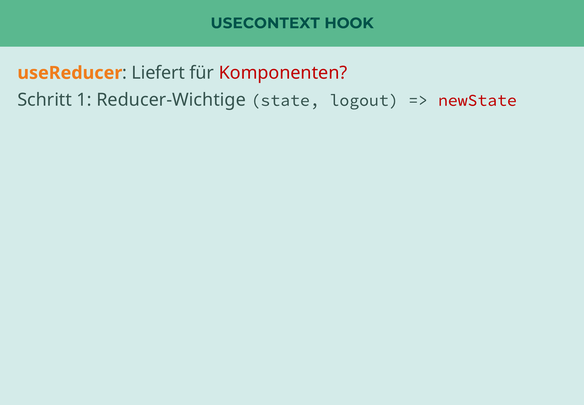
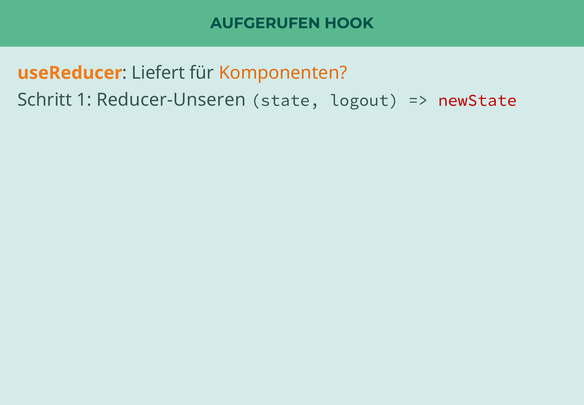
USECONTEXT: USECONTEXT -> AUFGERUFEN
Komponenten colour: red -> orange
Reducer-Wichtige: Reducer-Wichtige -> Reducer-Unseren
